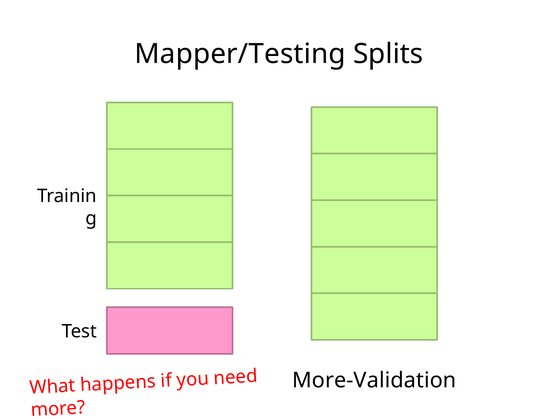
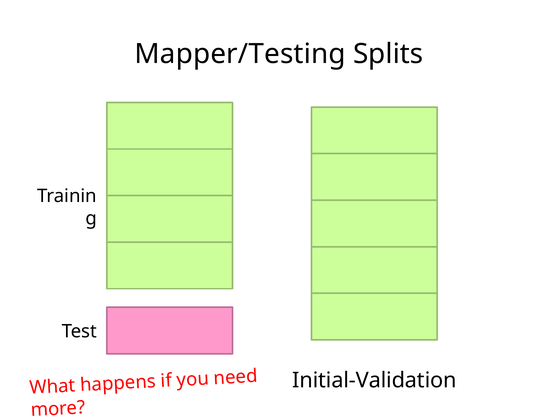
More-Validation: More-Validation -> Initial-Validation
